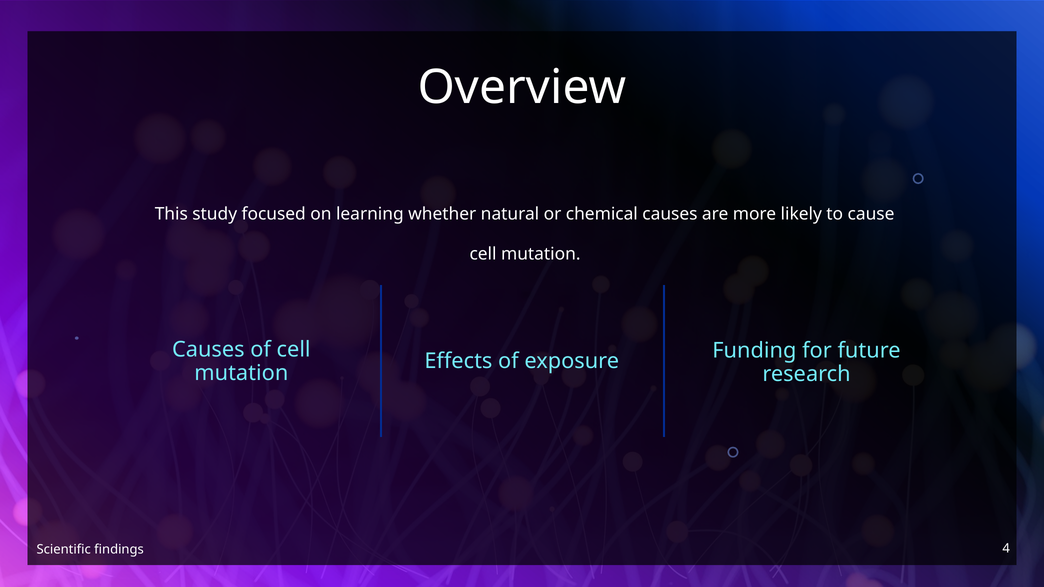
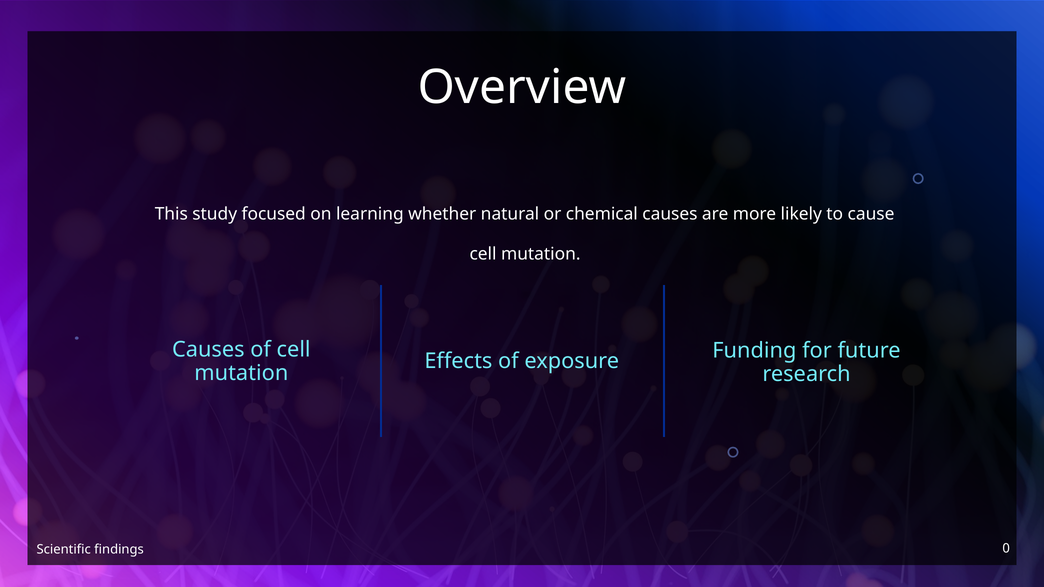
4: 4 -> 0
